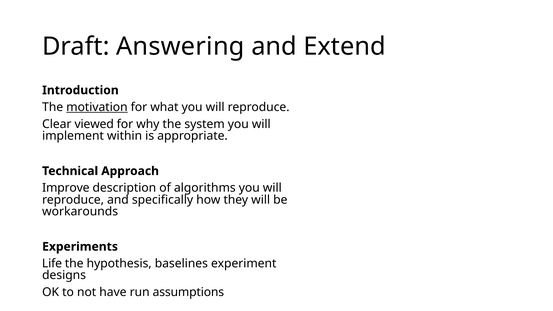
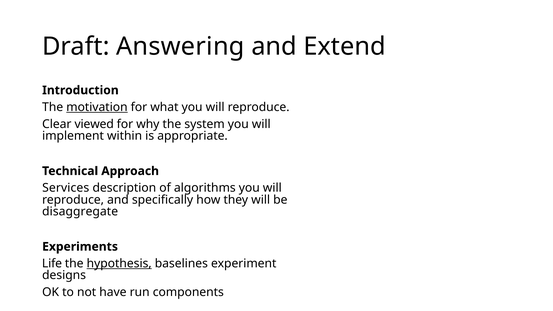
Improve: Improve -> Services
workarounds: workarounds -> disaggregate
hypothesis underline: none -> present
assumptions: assumptions -> components
